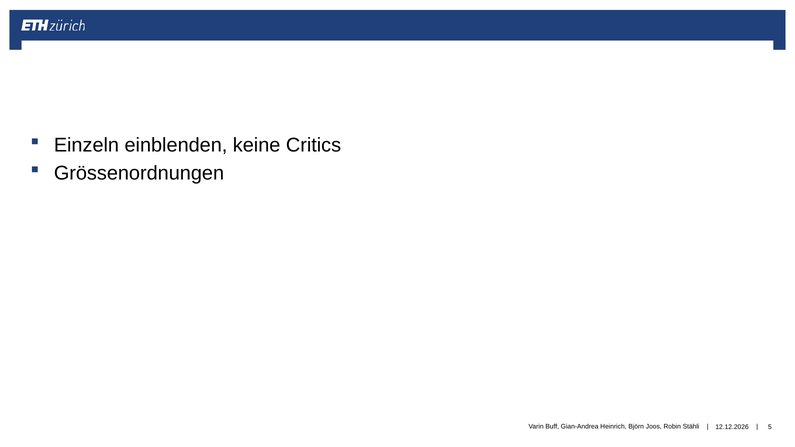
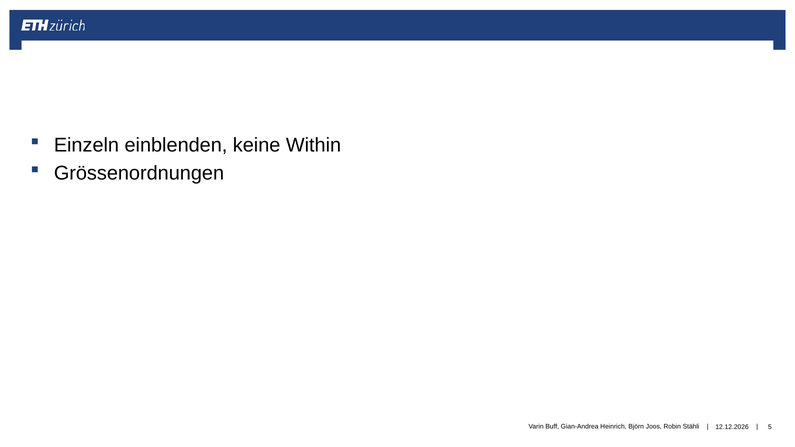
Critics: Critics -> Within
